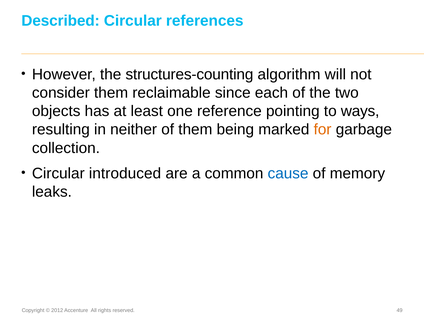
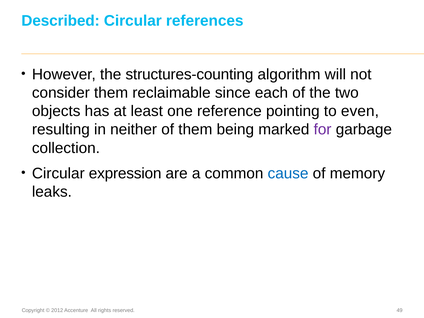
ways: ways -> even
for colour: orange -> purple
introduced: introduced -> expression
